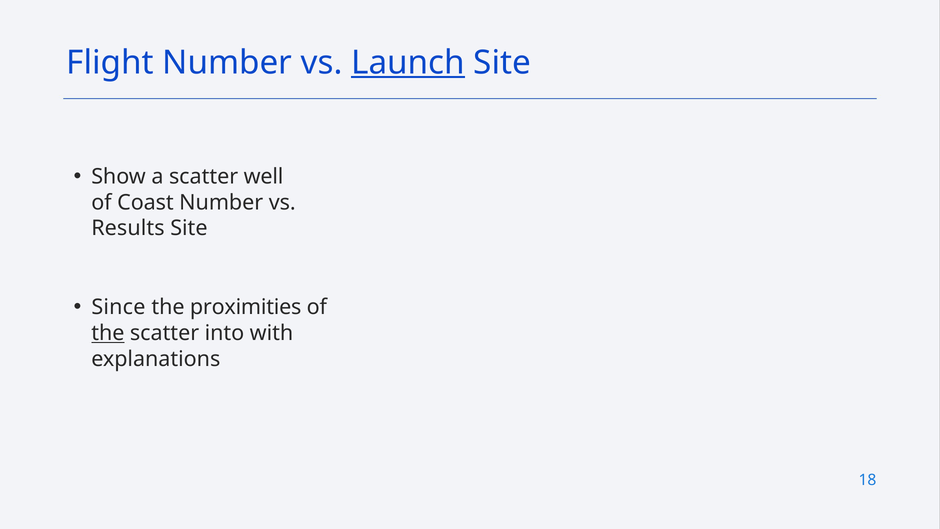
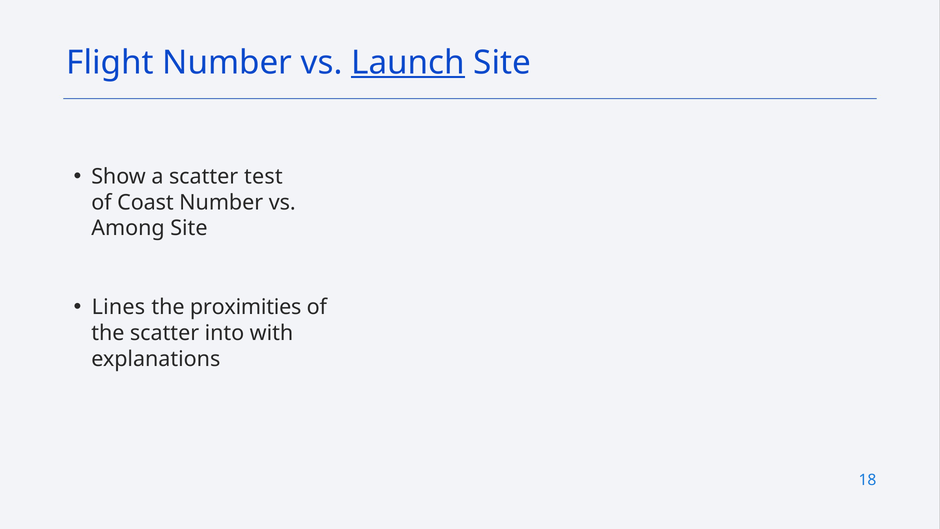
well: well -> test
Results: Results -> Among
Since: Since -> Lines
the at (108, 333) underline: present -> none
